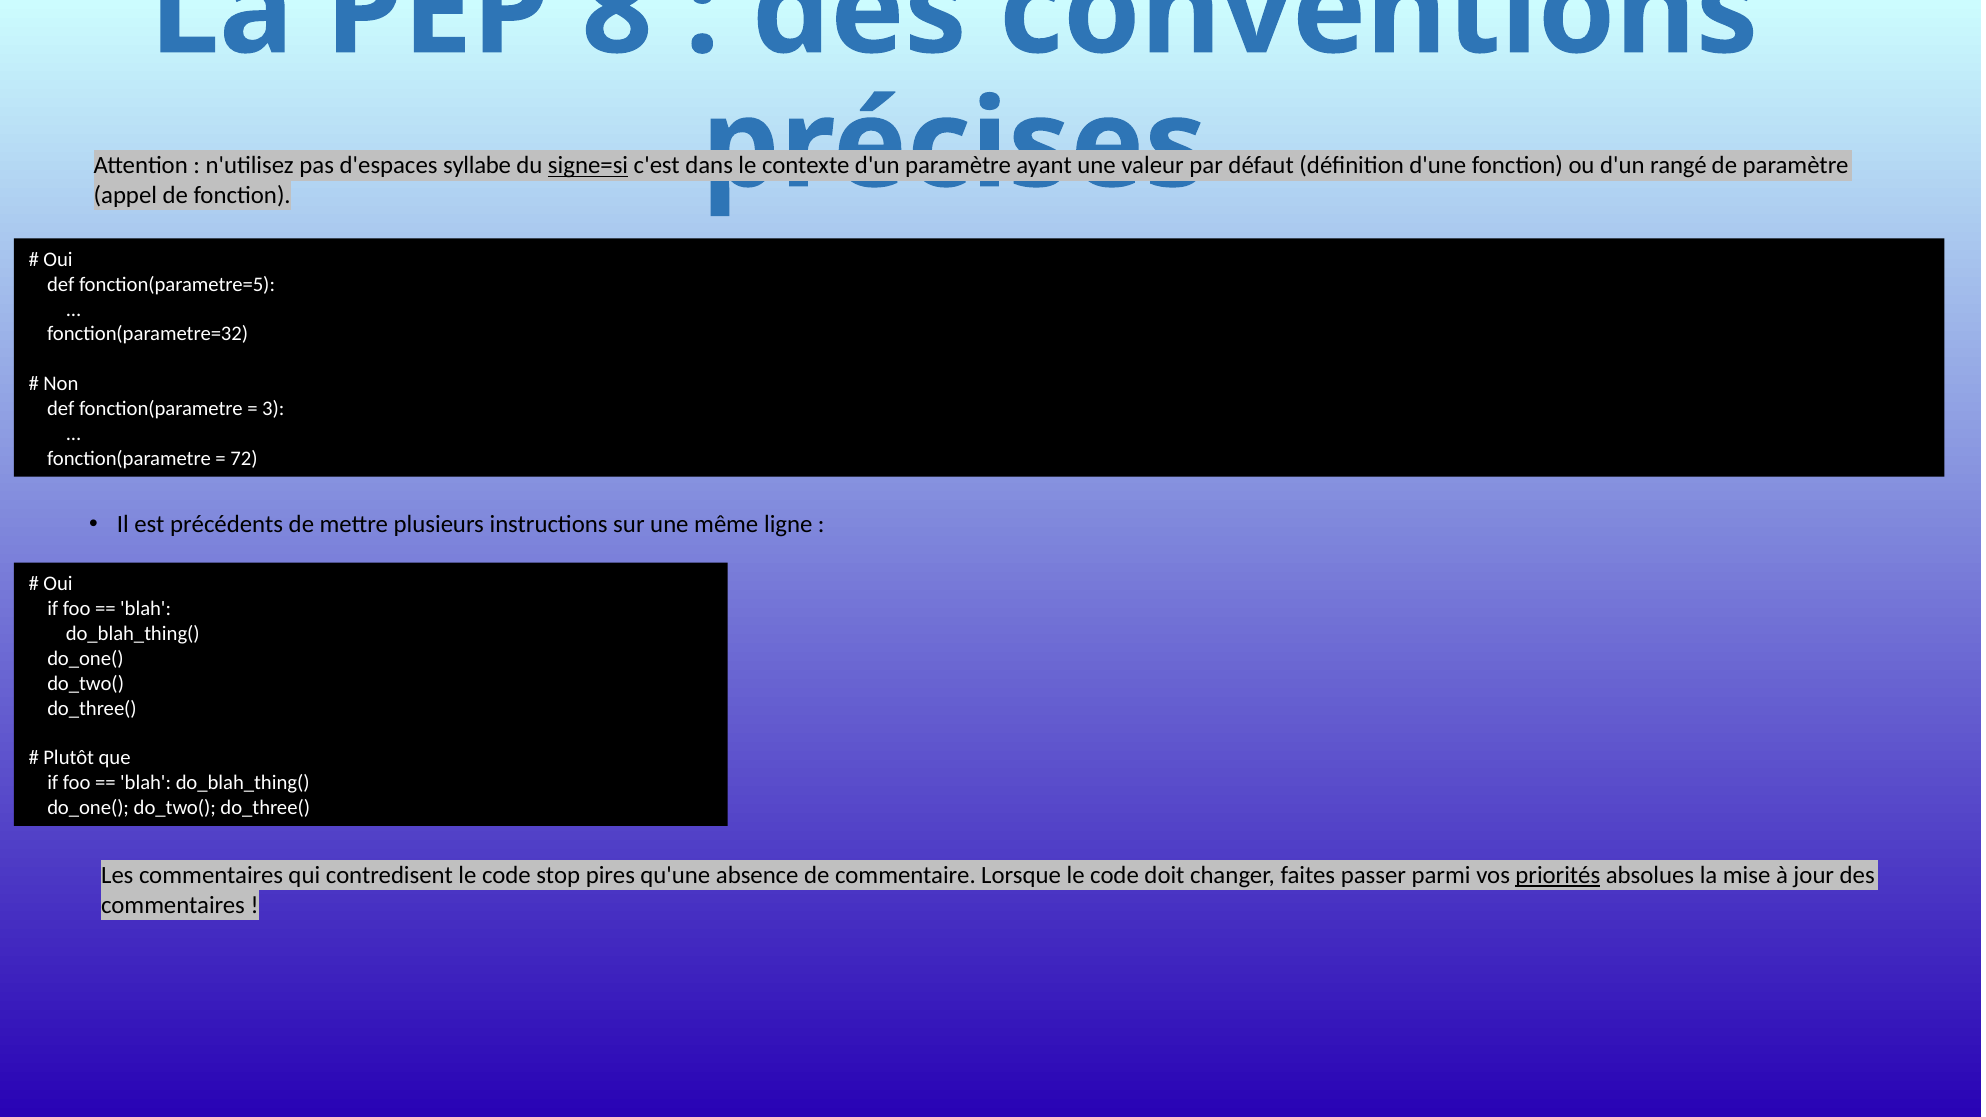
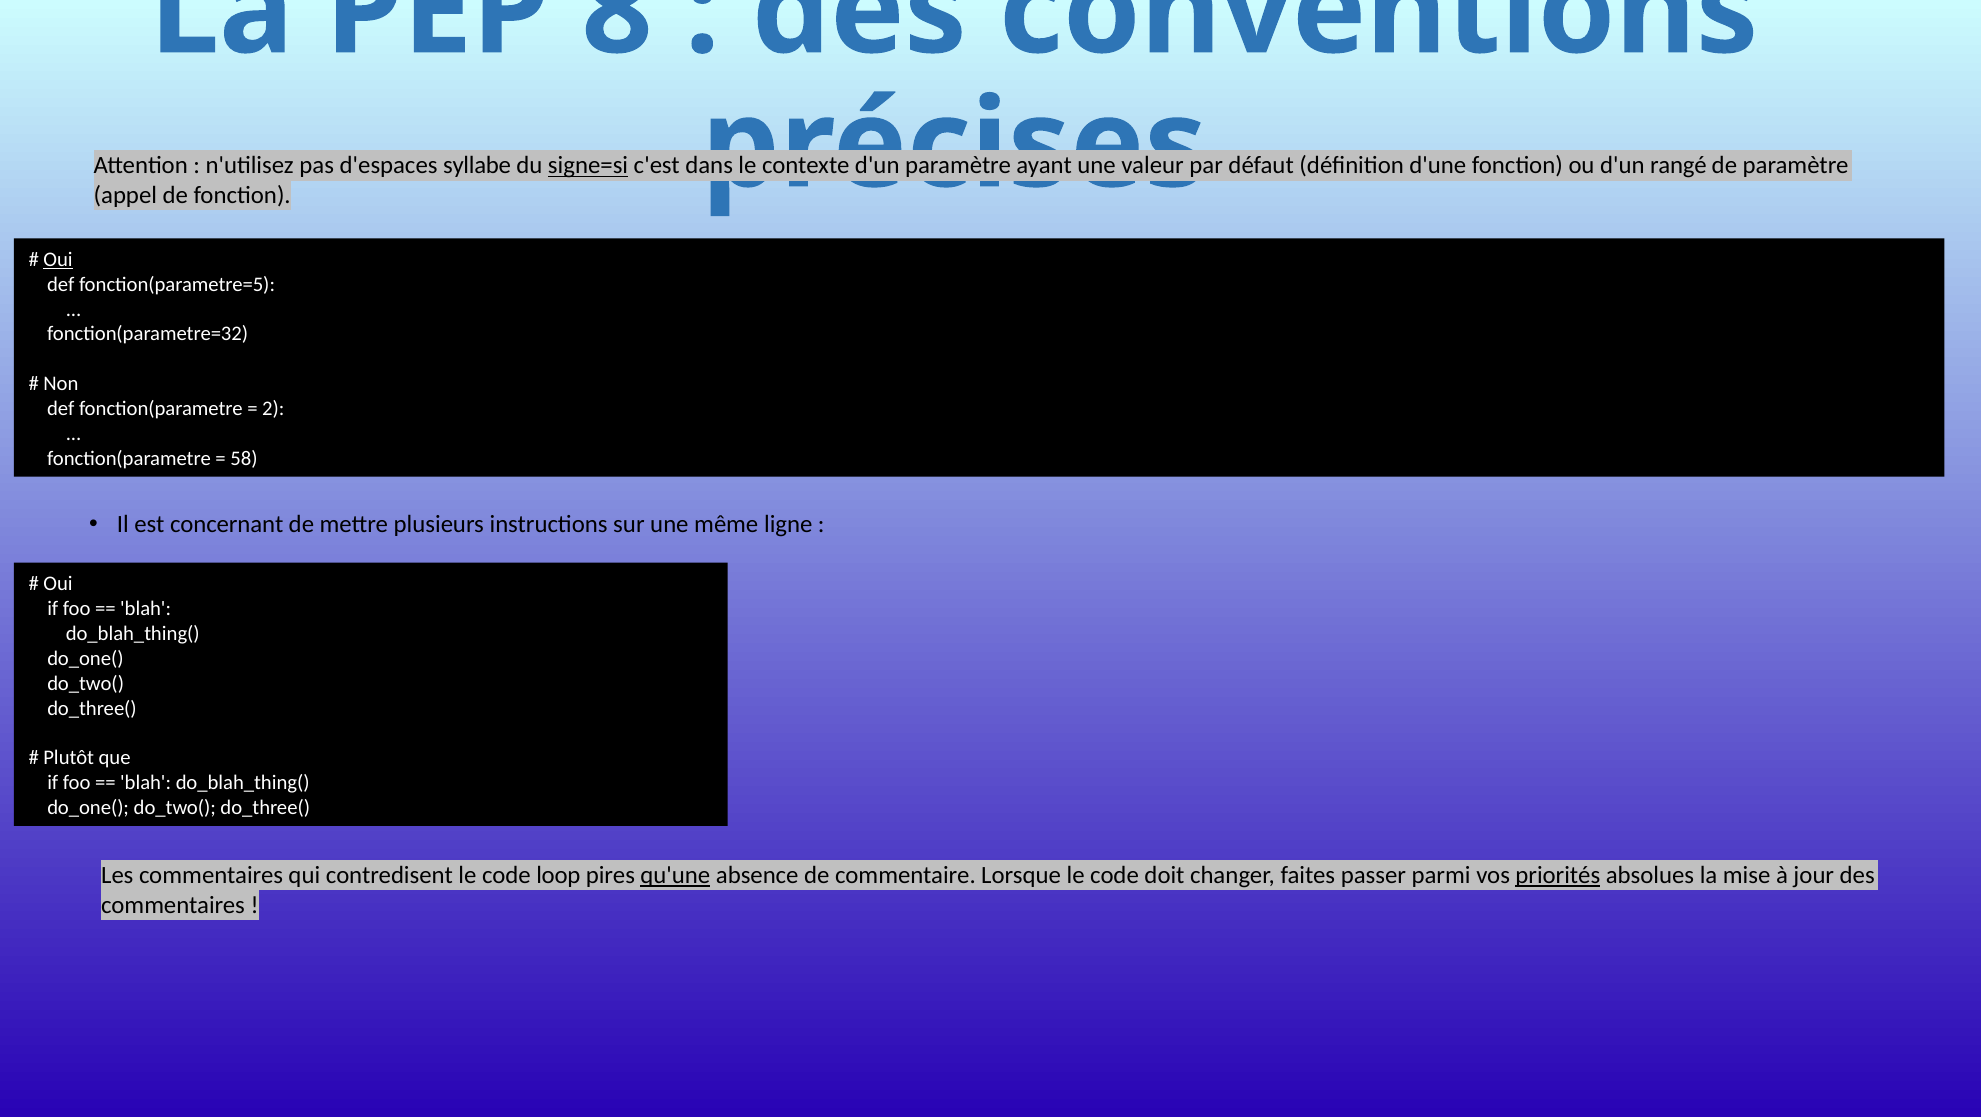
Oui at (58, 260) underline: none -> present
3: 3 -> 2
72: 72 -> 58
précédents: précédents -> concernant
stop: stop -> loop
qu'une underline: none -> present
